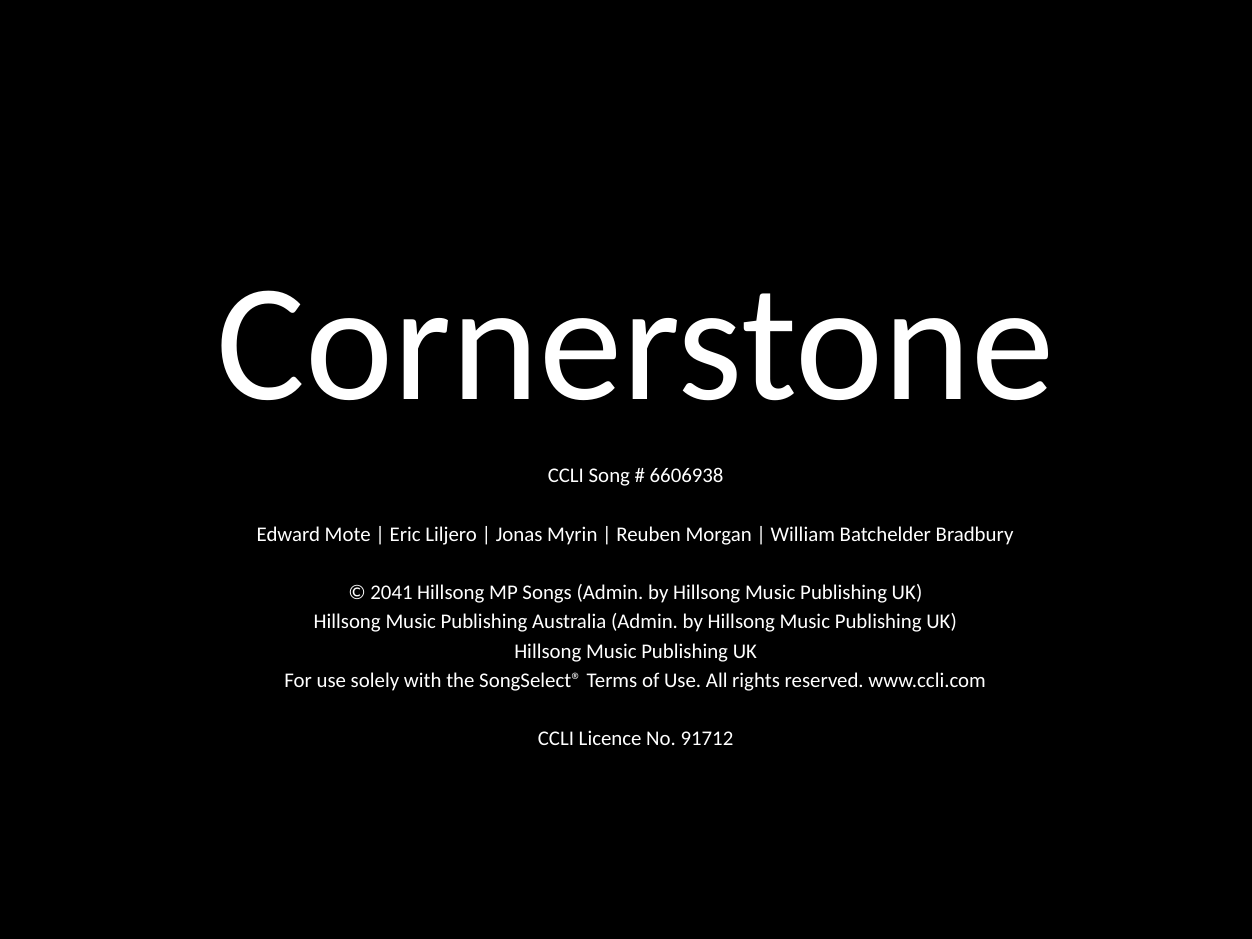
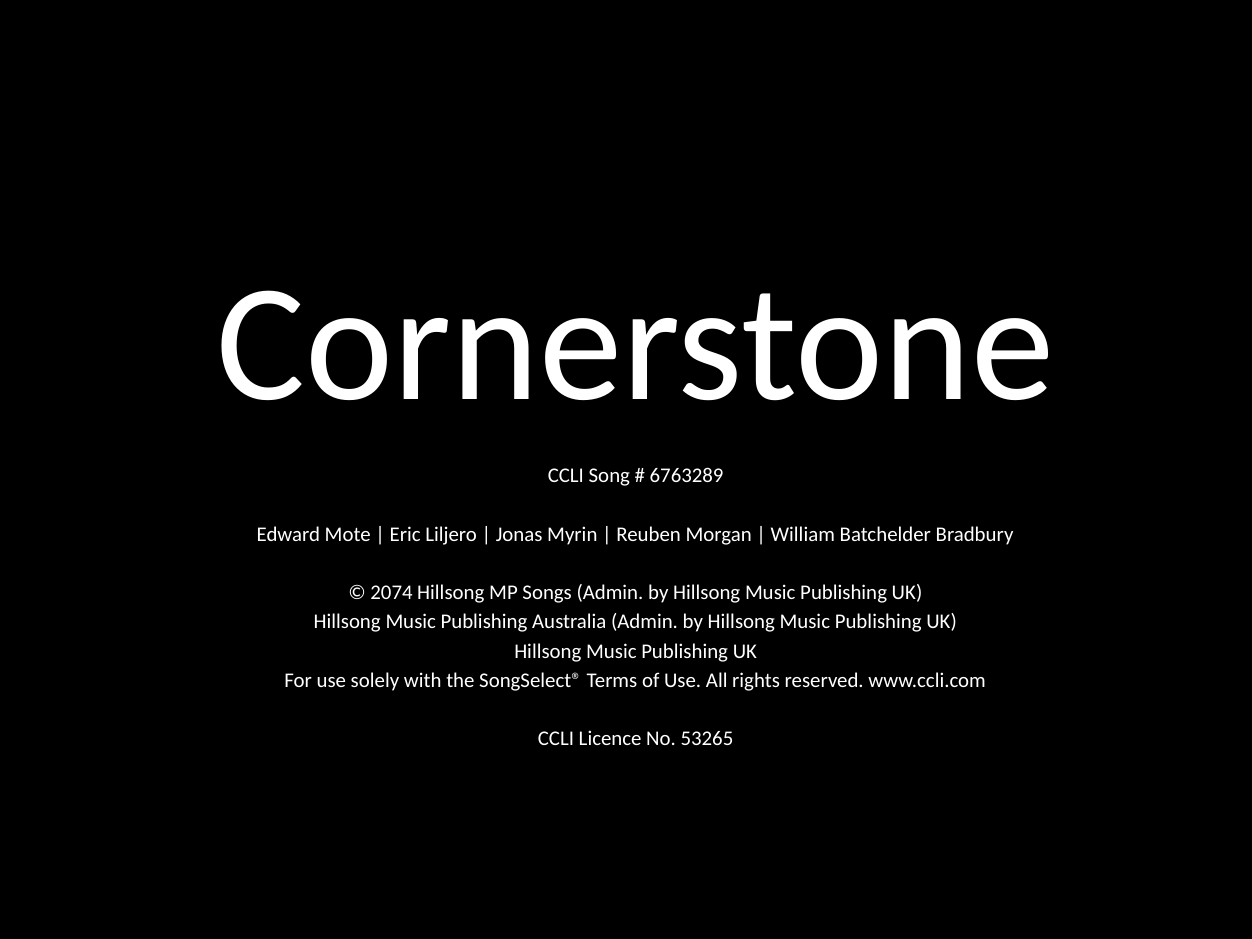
6606938: 6606938 -> 6763289
2041: 2041 -> 2074
91712: 91712 -> 53265
